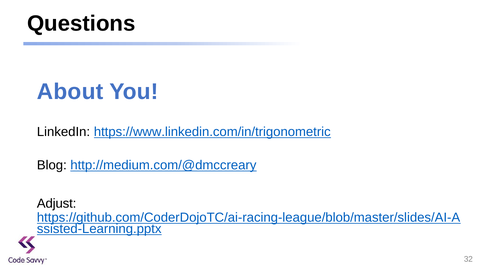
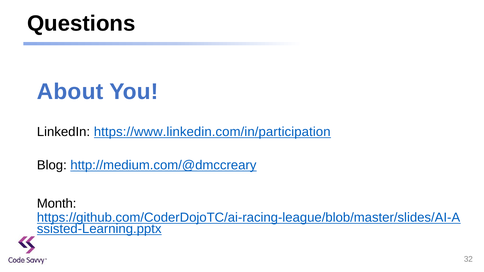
https://www.linkedin.com/in/trigonometric: https://www.linkedin.com/in/trigonometric -> https://www.linkedin.com/in/participation
Adjust: Adjust -> Month
